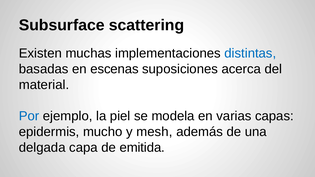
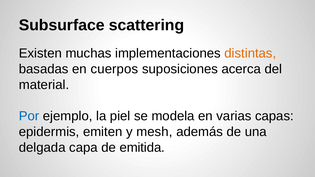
distintas colour: blue -> orange
escenas: escenas -> cuerpos
mucho: mucho -> emiten
